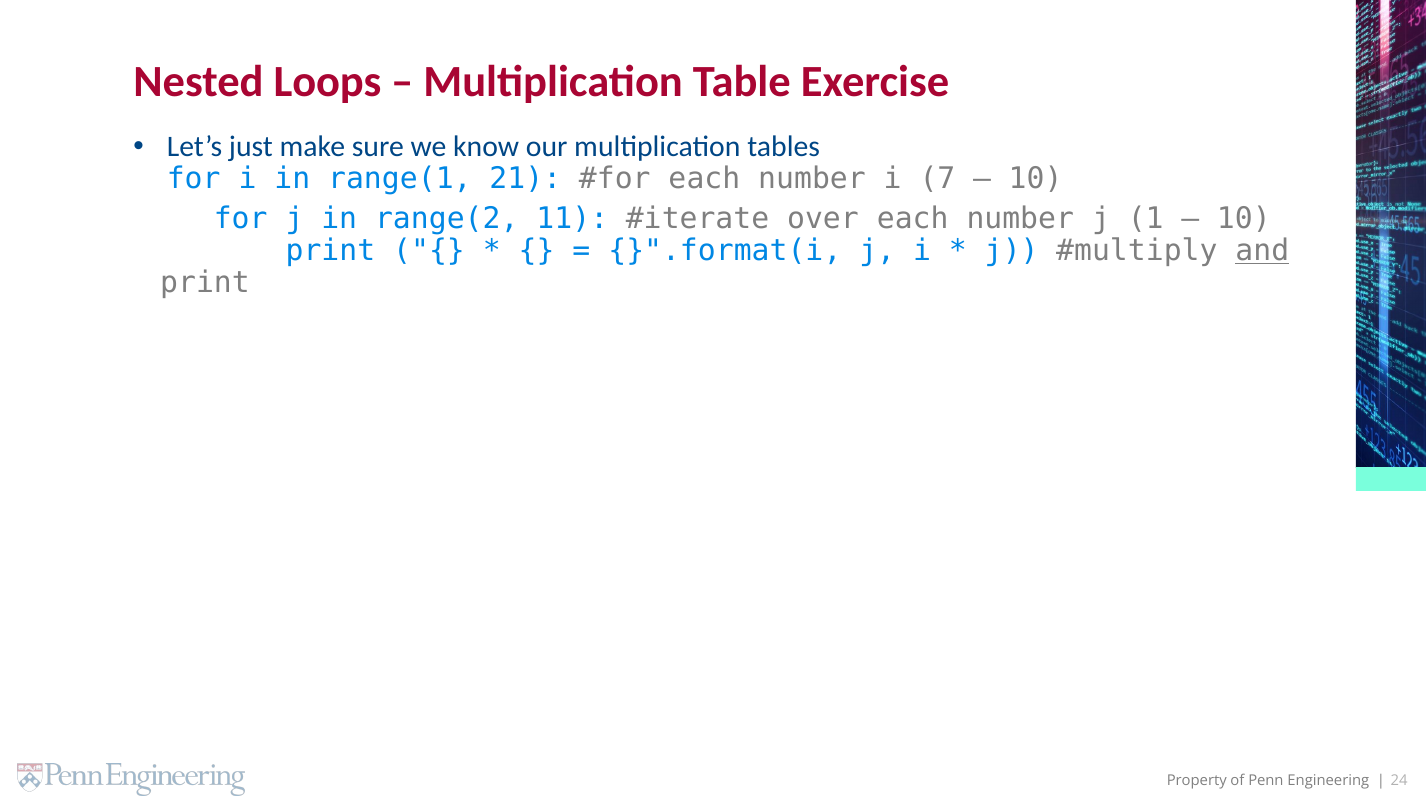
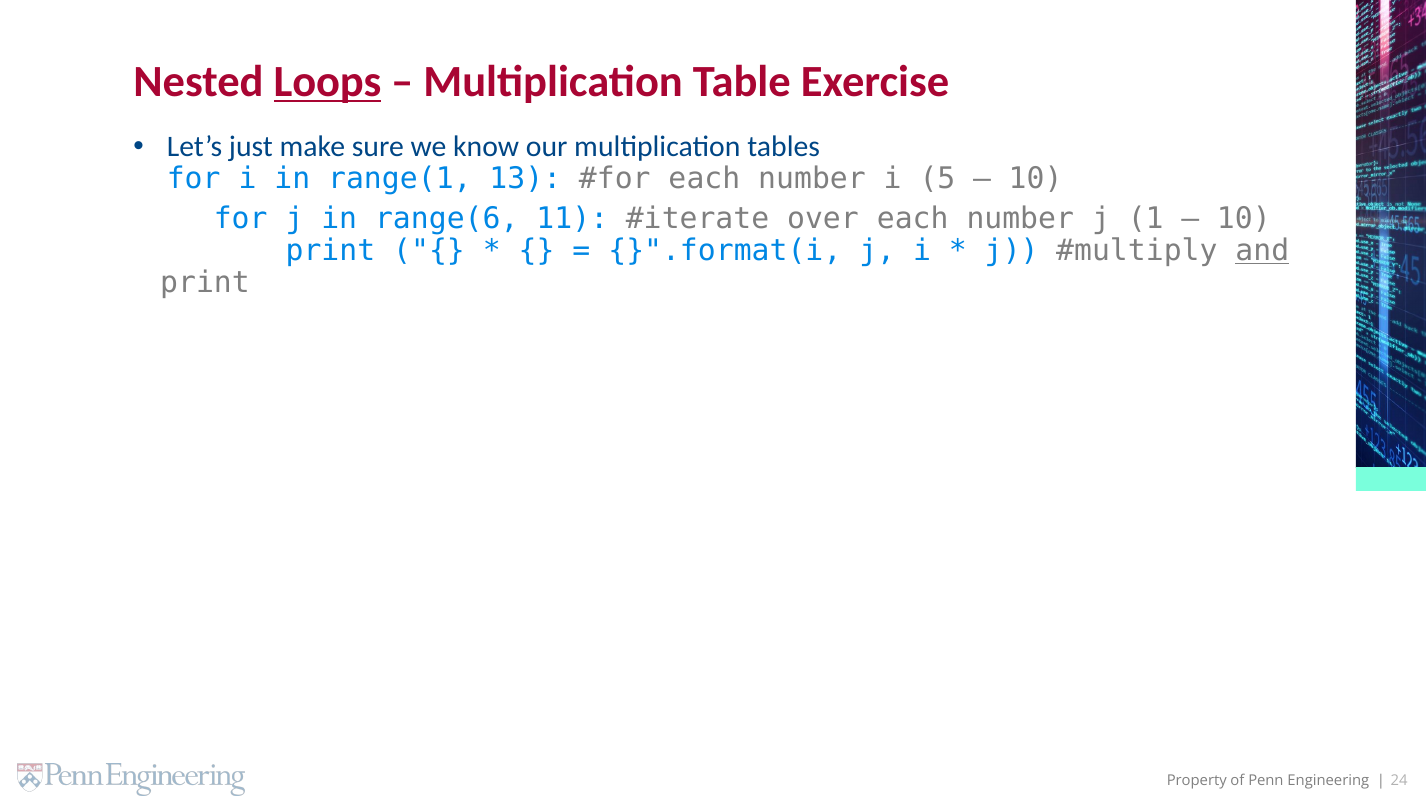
Loops underline: none -> present
21: 21 -> 13
7: 7 -> 5
range(2: range(2 -> range(6
